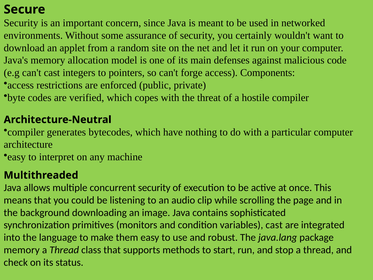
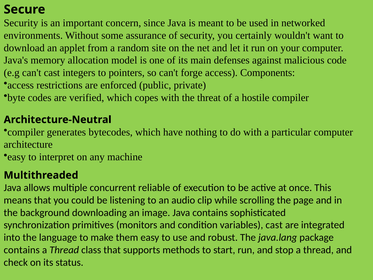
concurrent security: security -> reliable
memory at (22, 250): memory -> contains
